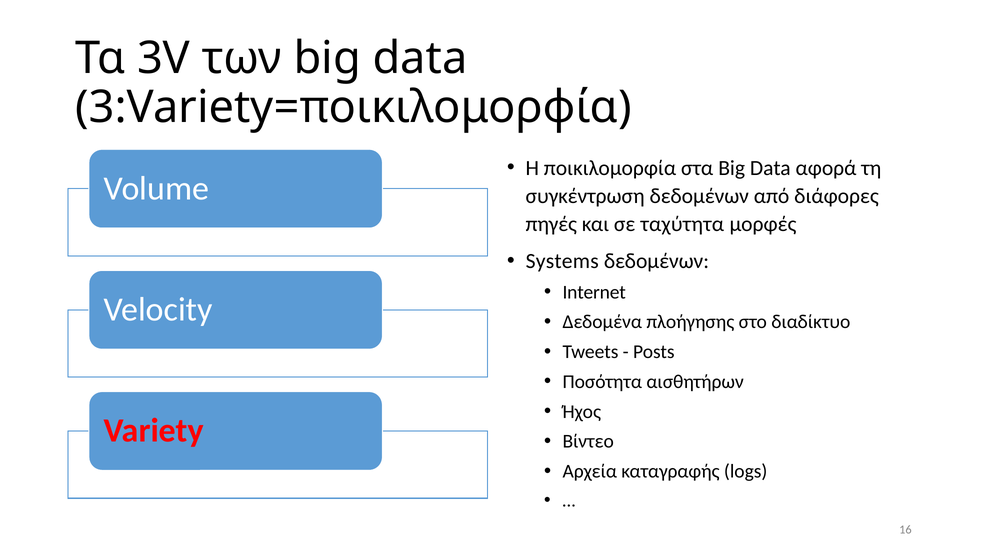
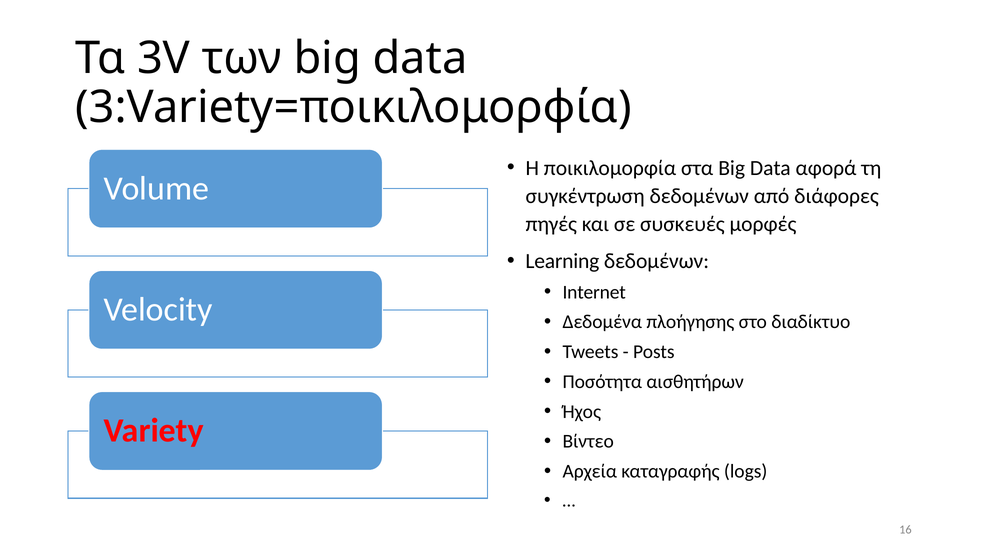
ταχύτητα: ταχύτητα -> συσκευές
Systems: Systems -> Learning
